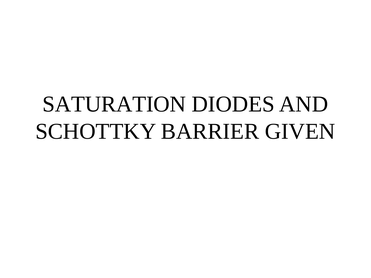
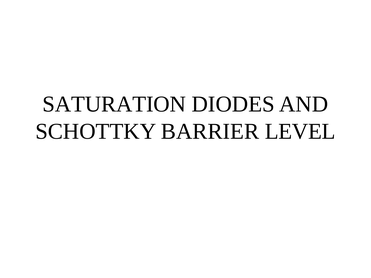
GIVEN: GIVEN -> LEVEL
